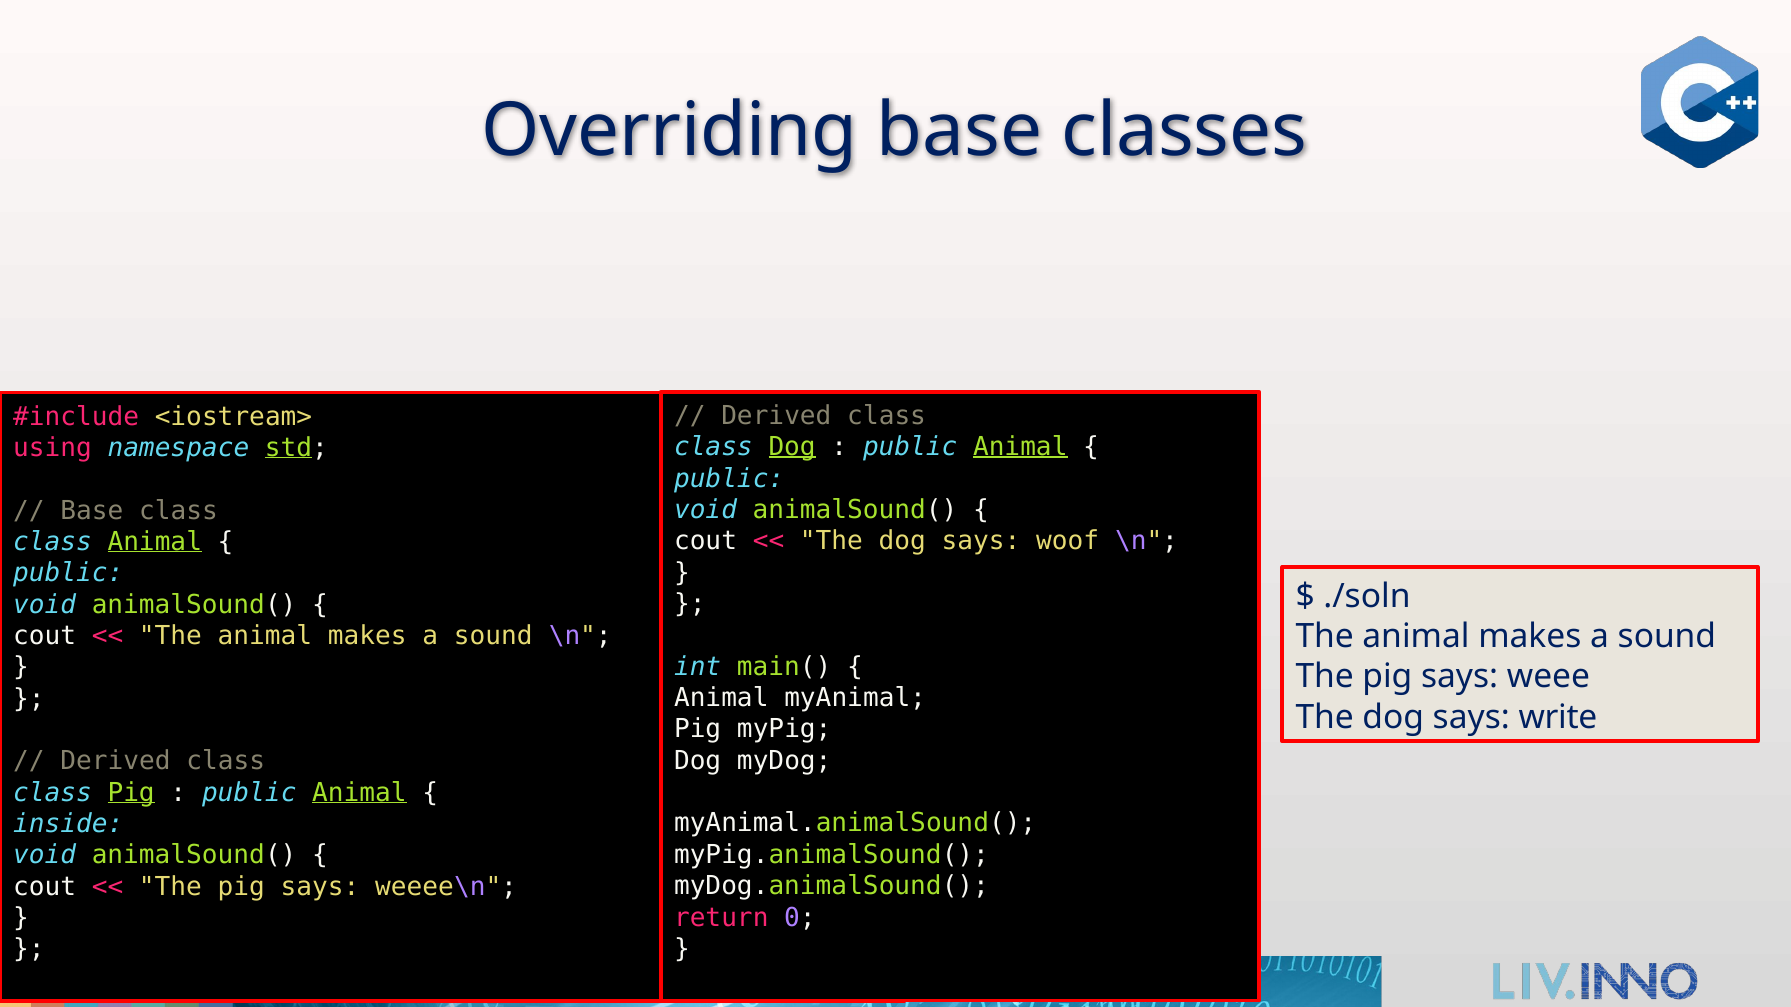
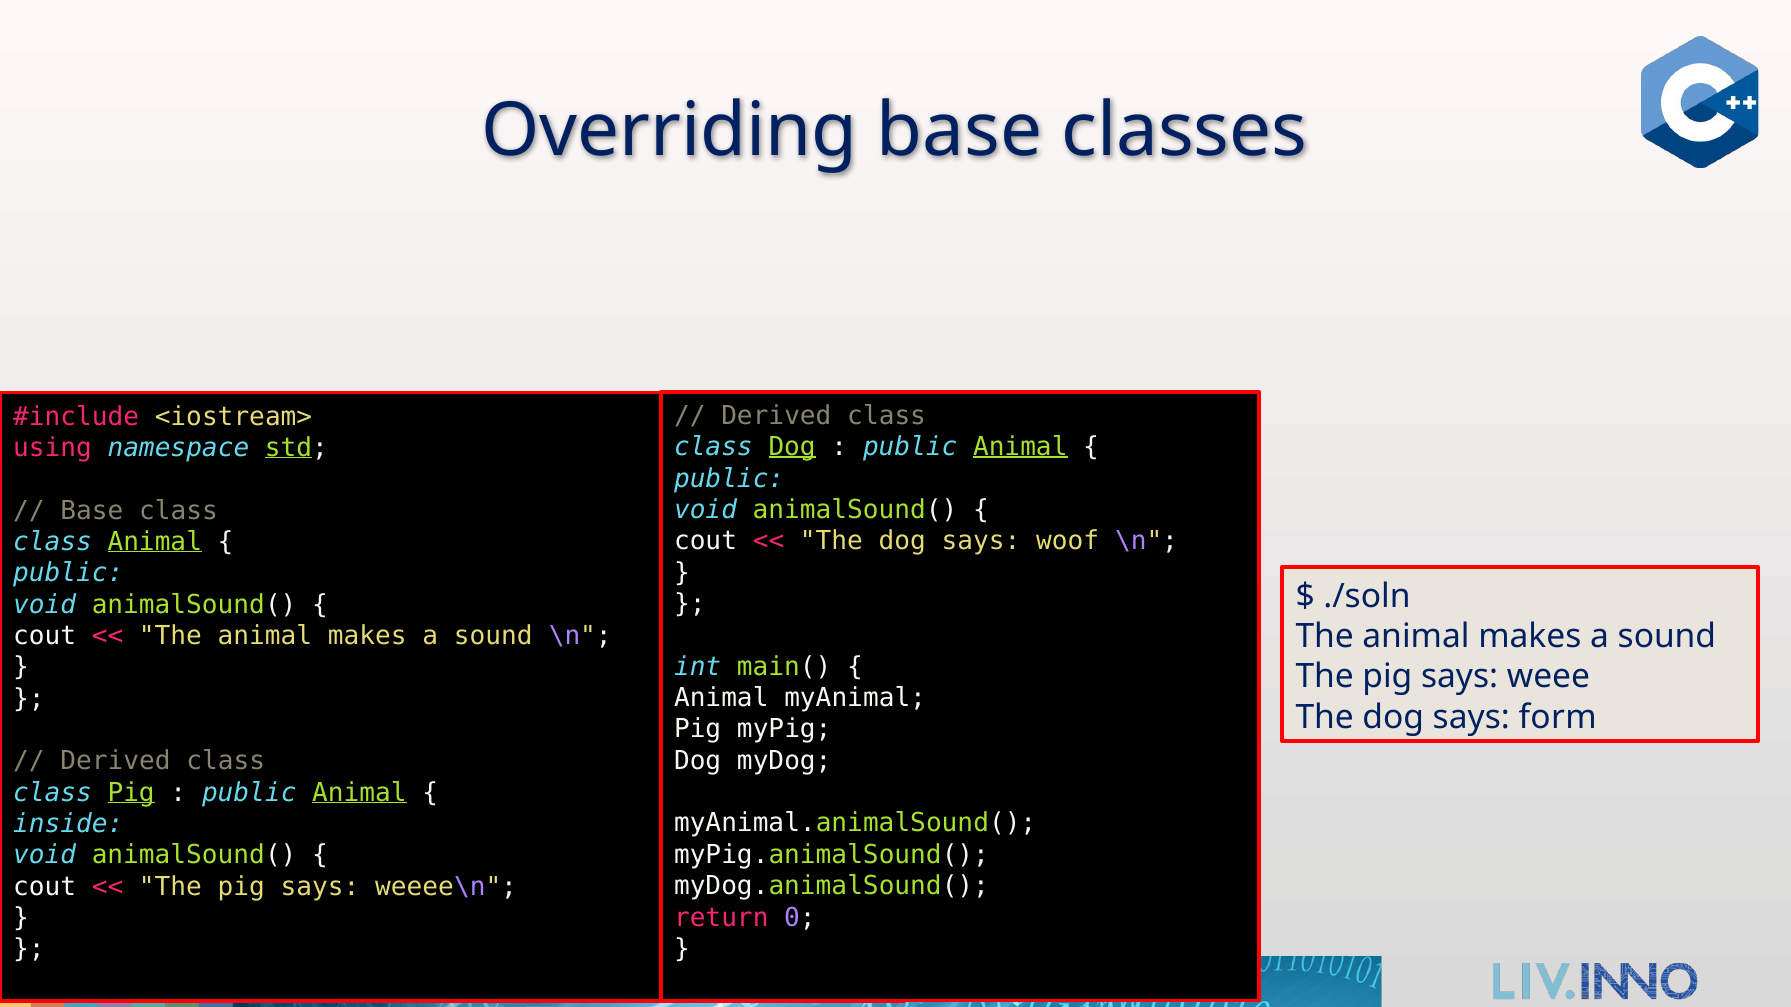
write: write -> form
